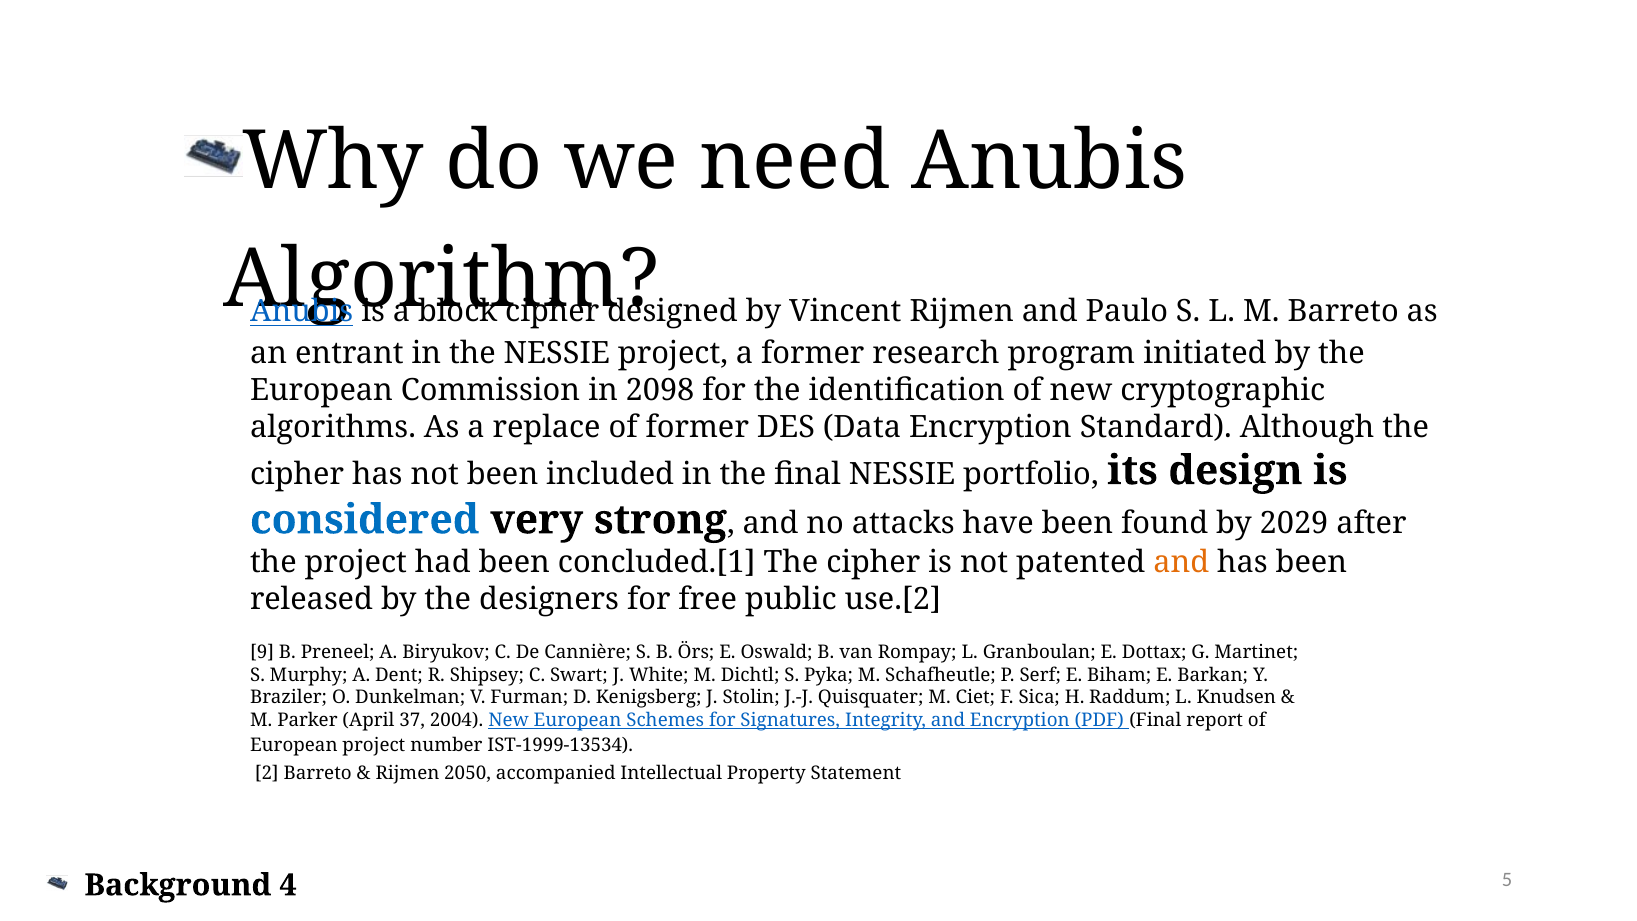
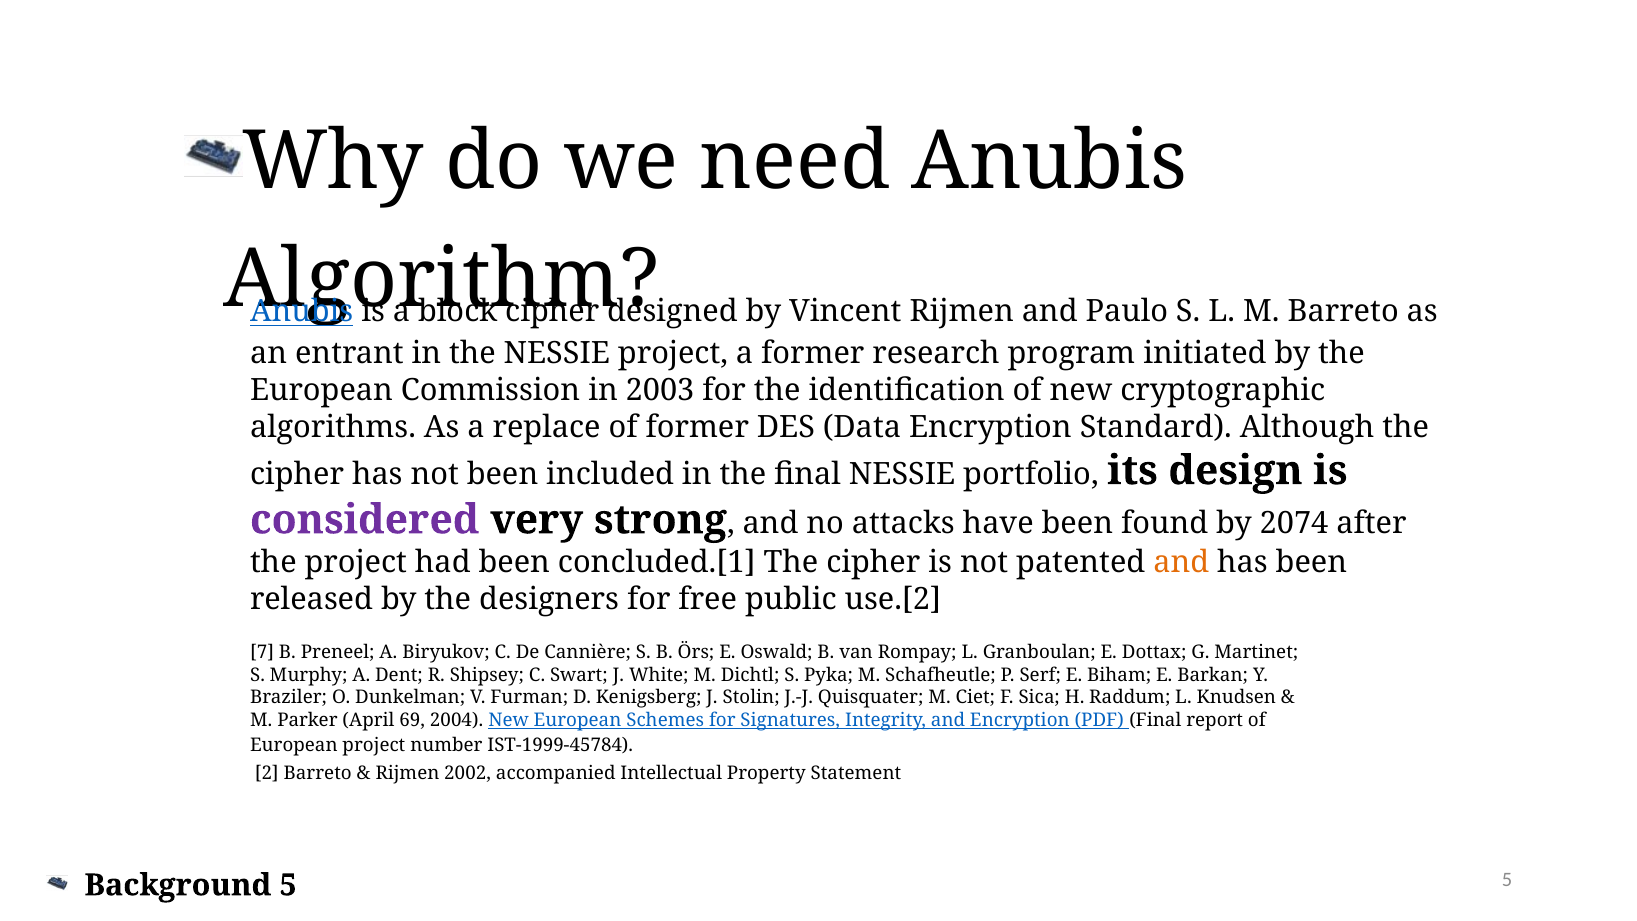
2098: 2098 -> 2003
considered colour: blue -> purple
2029: 2029 -> 2074
9: 9 -> 7
37: 37 -> 69
IST-1999-13534: IST-1999-13534 -> IST-1999-45784
2050: 2050 -> 2002
Background 4: 4 -> 5
